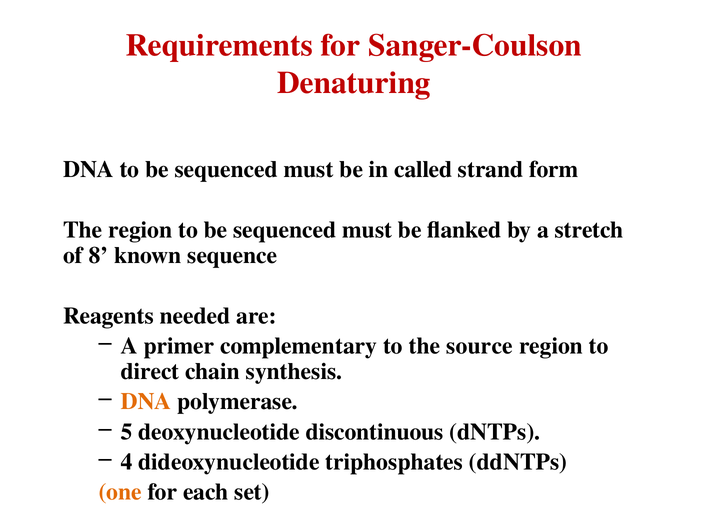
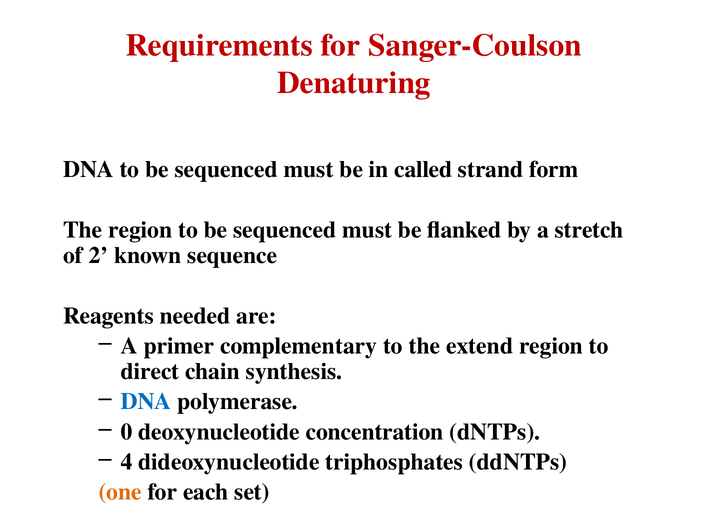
8: 8 -> 2
source: source -> extend
DNA at (146, 402) colour: orange -> blue
5: 5 -> 0
discontinuous: discontinuous -> concentration
